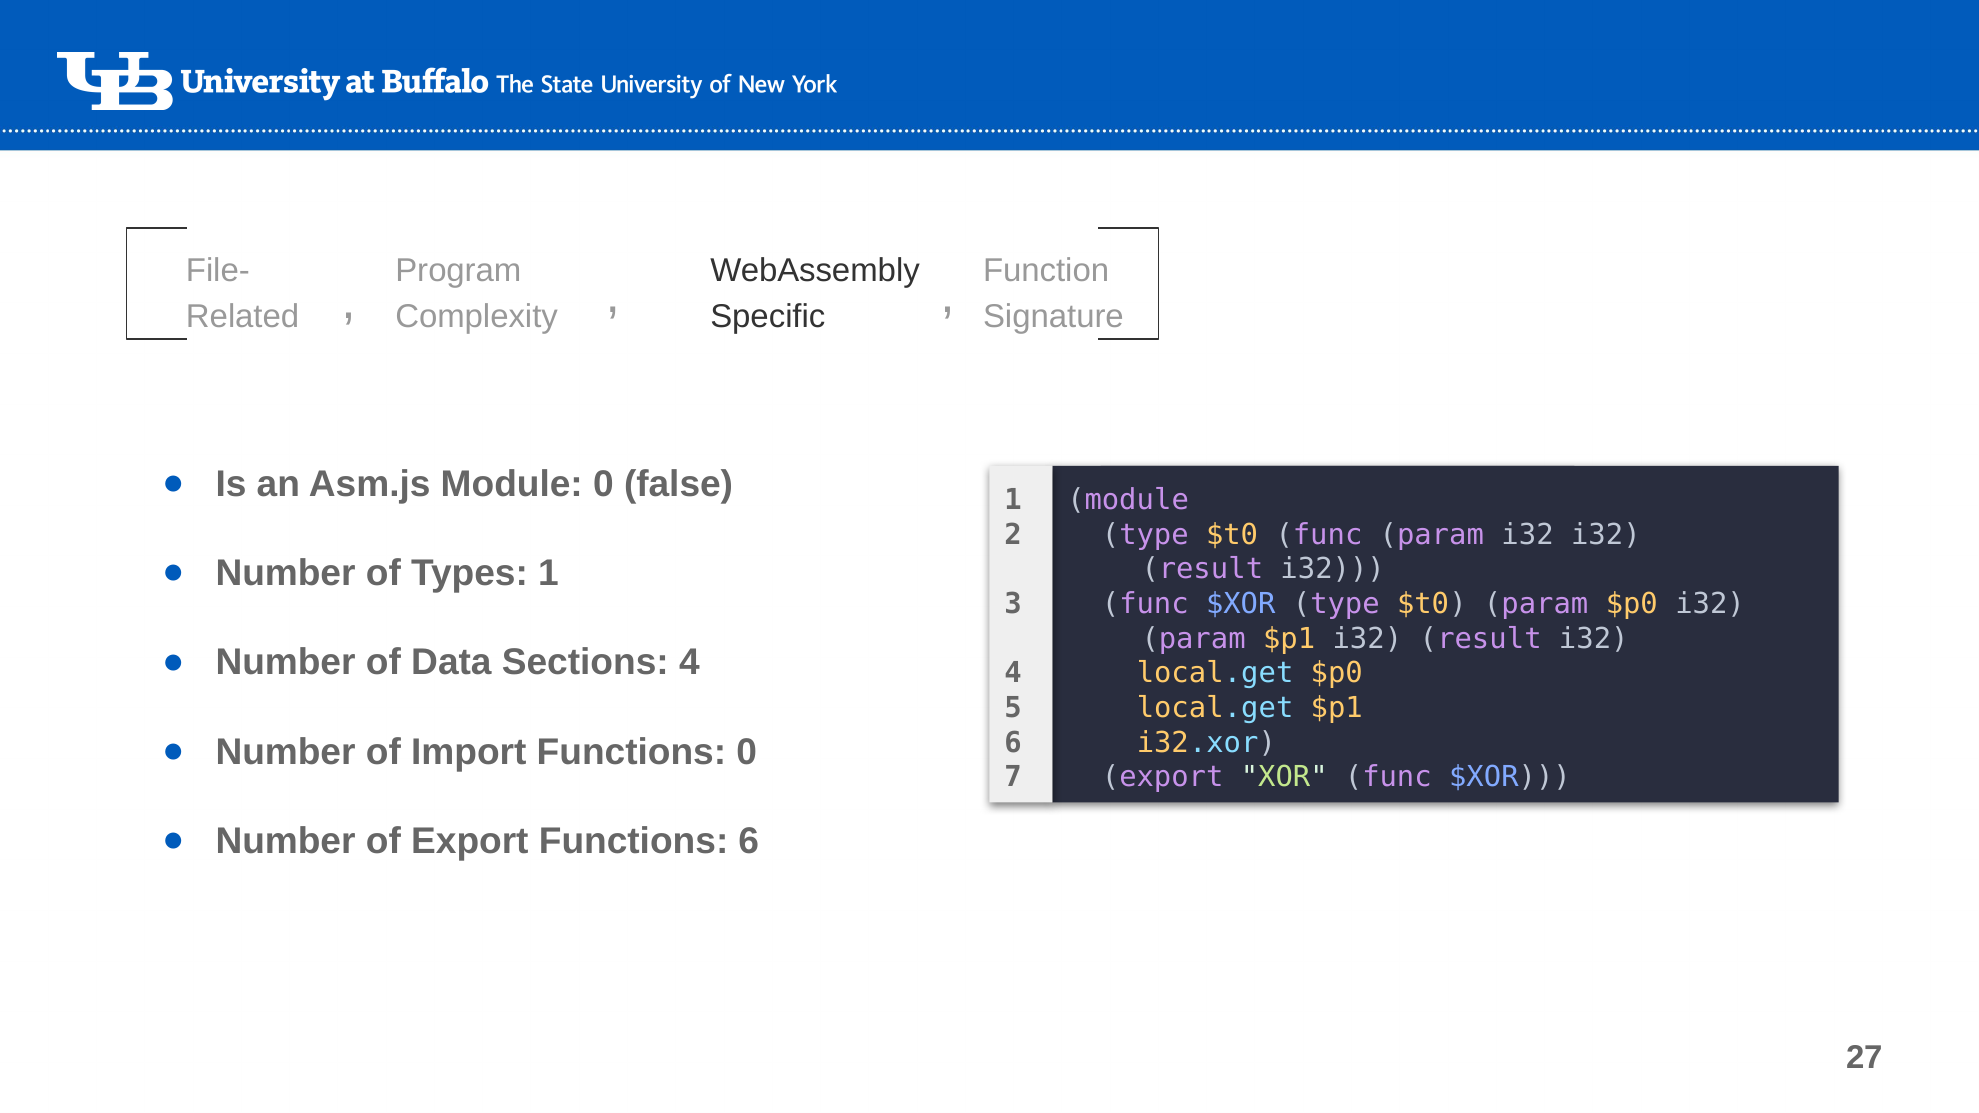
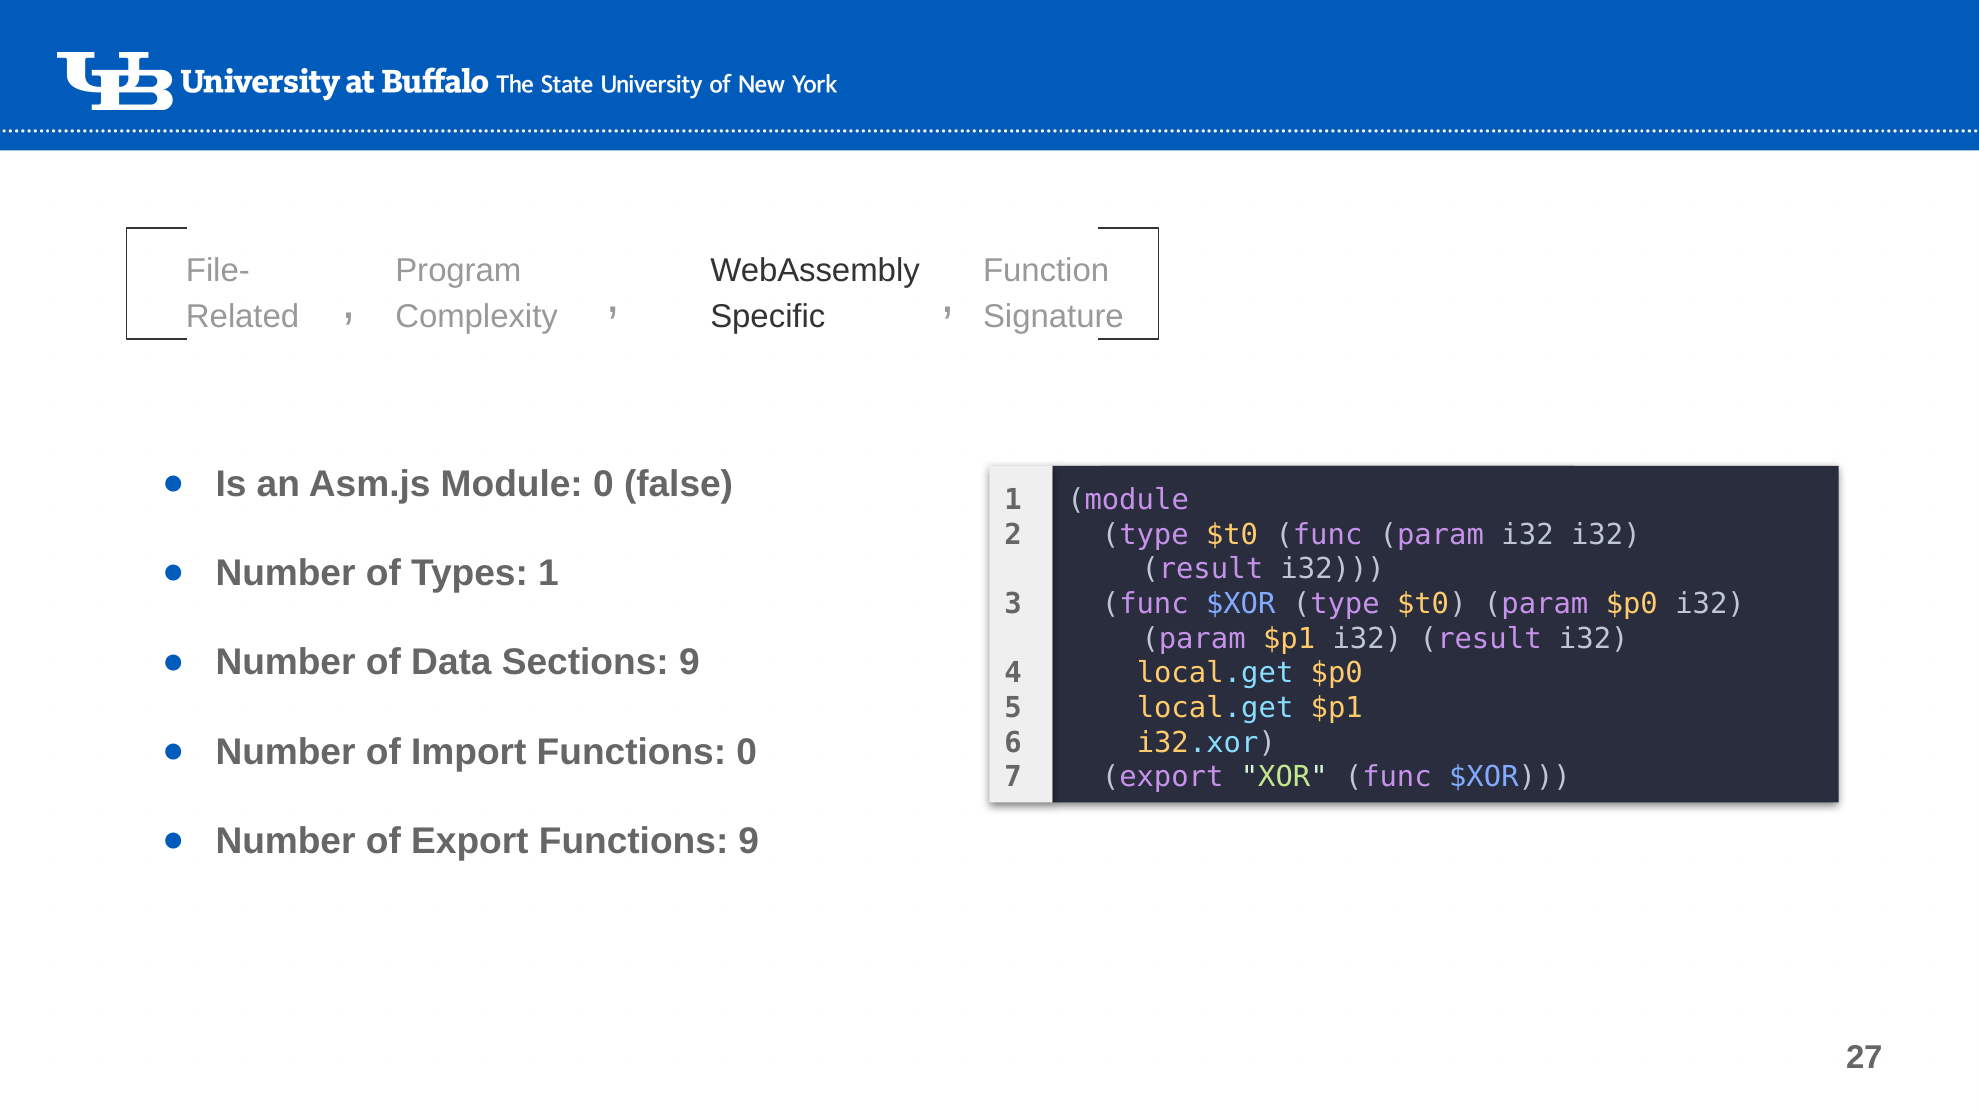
Sections 4: 4 -> 9
Functions 6: 6 -> 9
